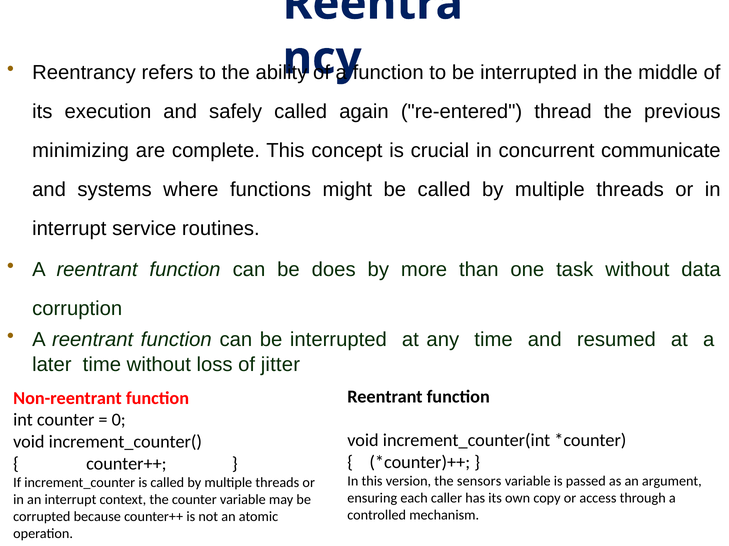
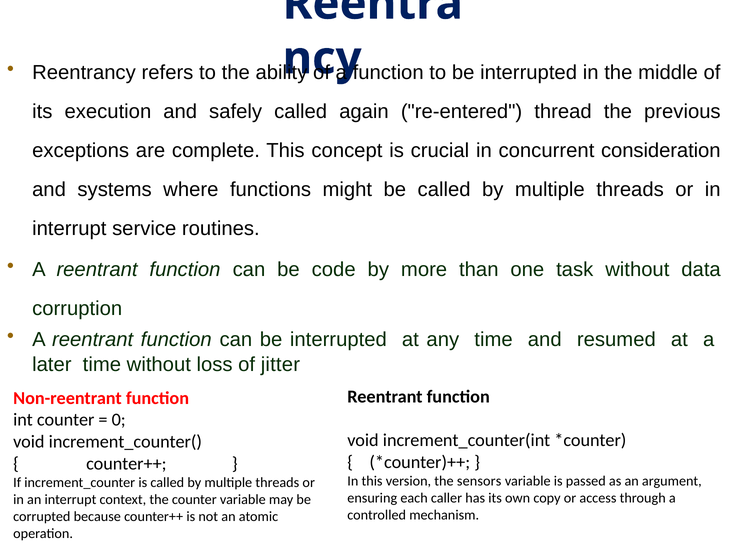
minimizing: minimizing -> exceptions
communicate: communicate -> consideration
does: does -> code
